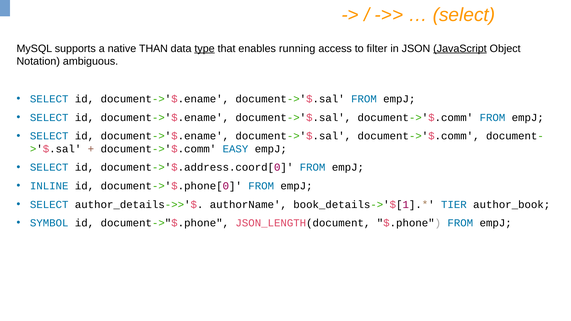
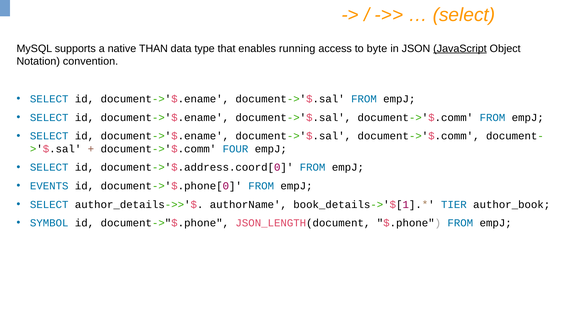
type underline: present -> none
filter: filter -> byte
ambiguous: ambiguous -> convention
EASY: EASY -> FOUR
INLINE: INLINE -> EVENTS
